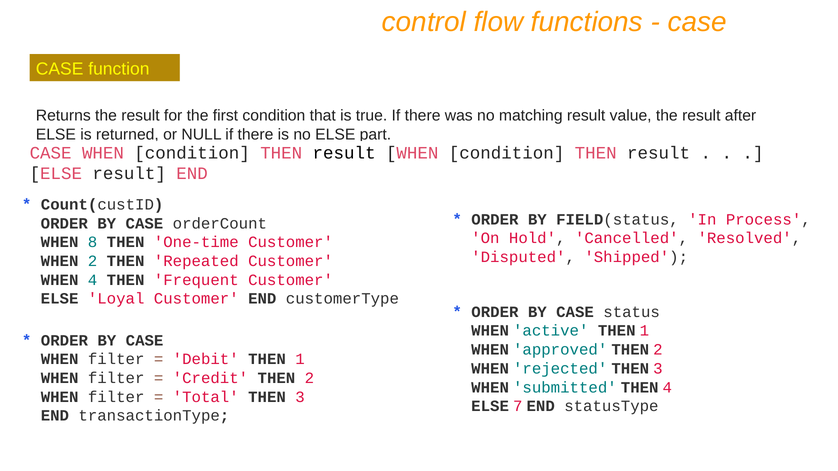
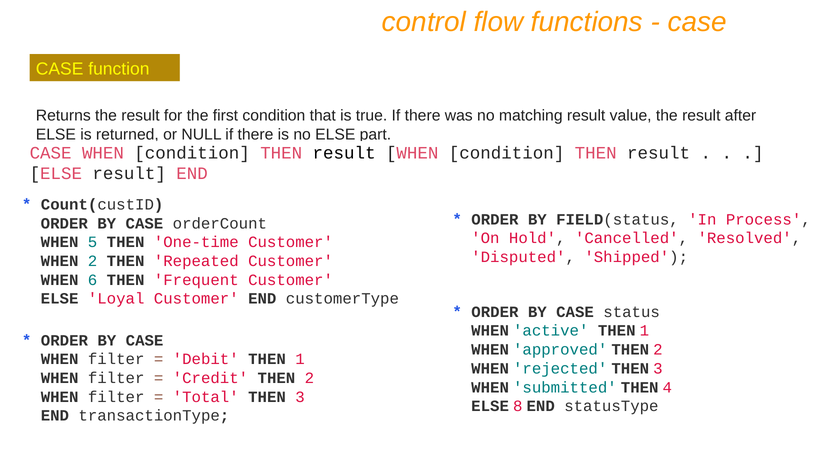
8: 8 -> 5
WHEN 4: 4 -> 6
7: 7 -> 8
